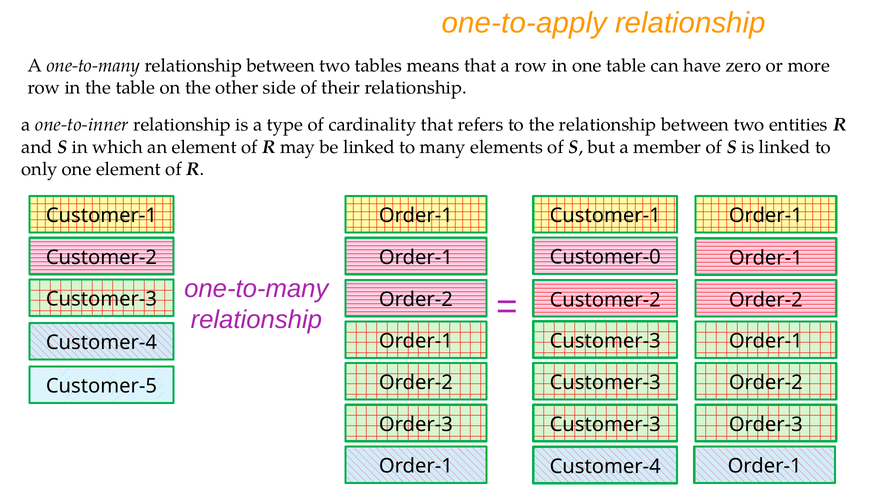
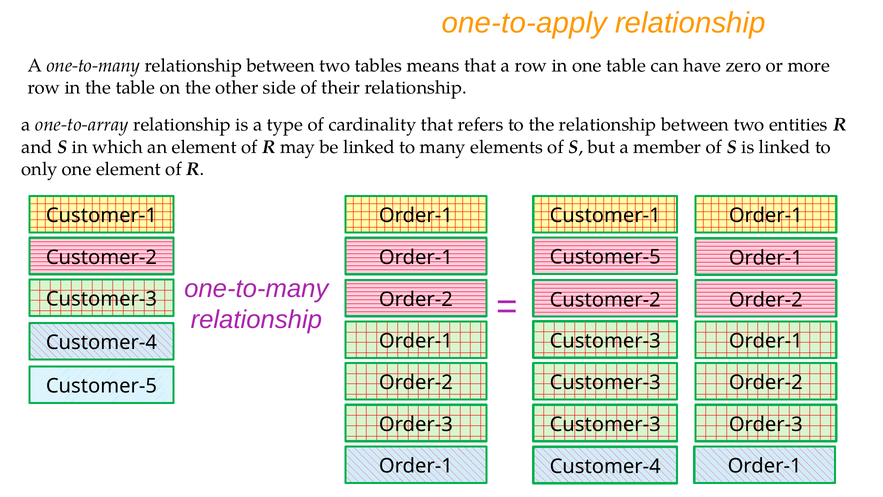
one-to-inner: one-to-inner -> one-to-array
Customer-0 at (605, 257): Customer-0 -> Customer-5
